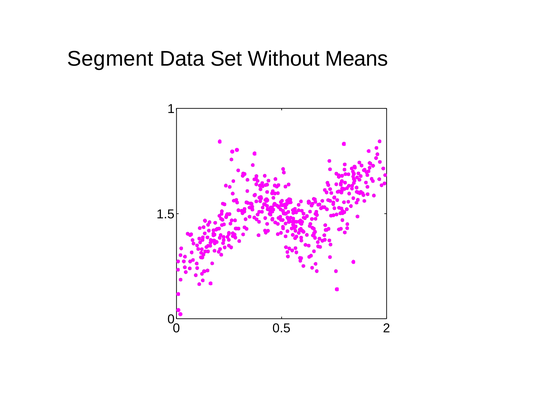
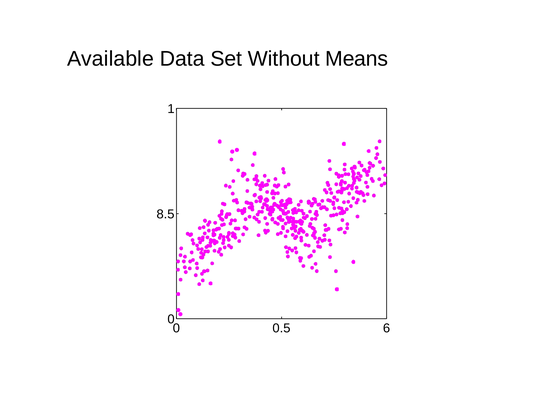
Segment: Segment -> Available
1.5: 1.5 -> 8.5
2: 2 -> 6
